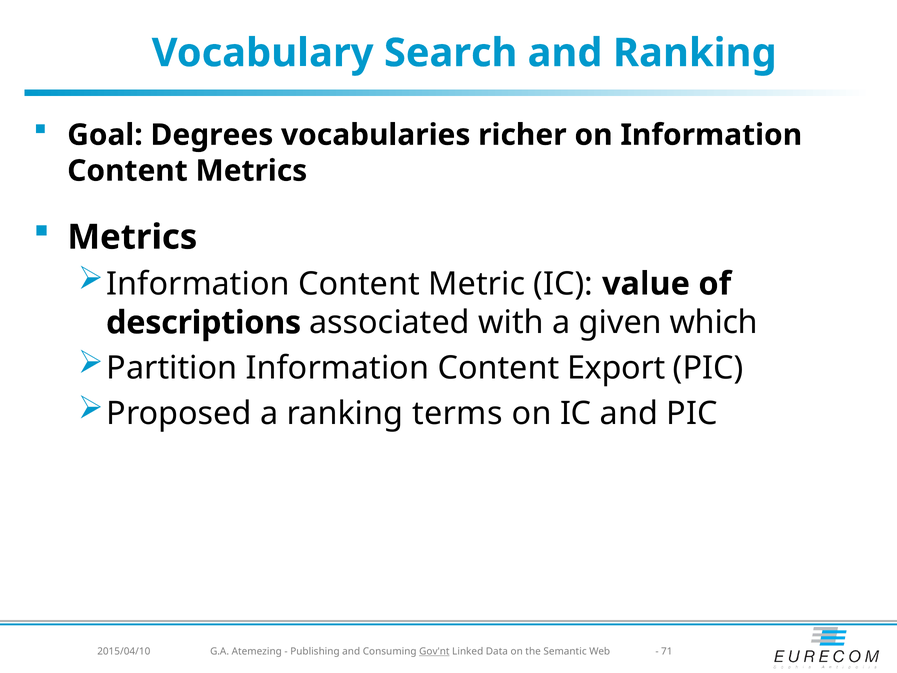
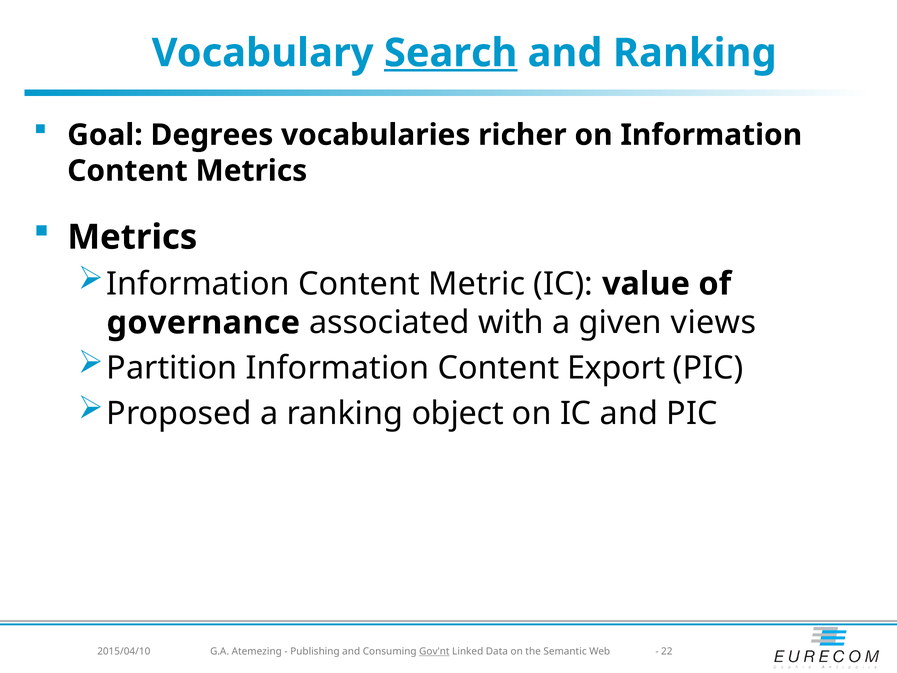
Search underline: none -> present
descriptions: descriptions -> governance
which: which -> views
terms: terms -> object
71: 71 -> 22
